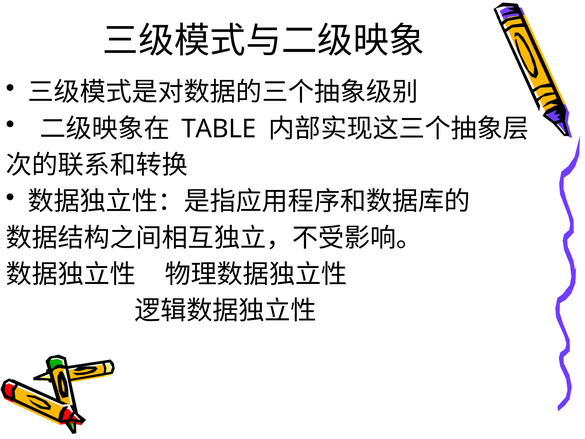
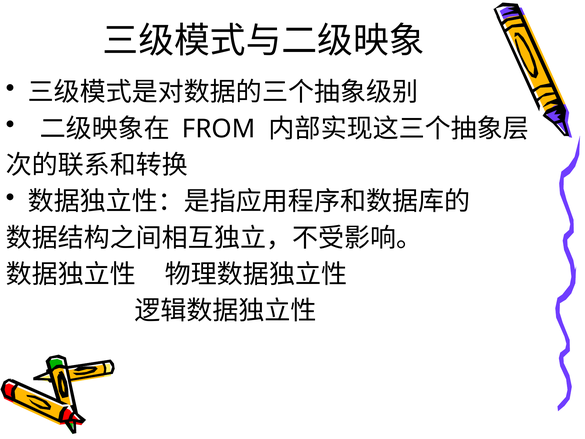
TABLE: TABLE -> FROM
